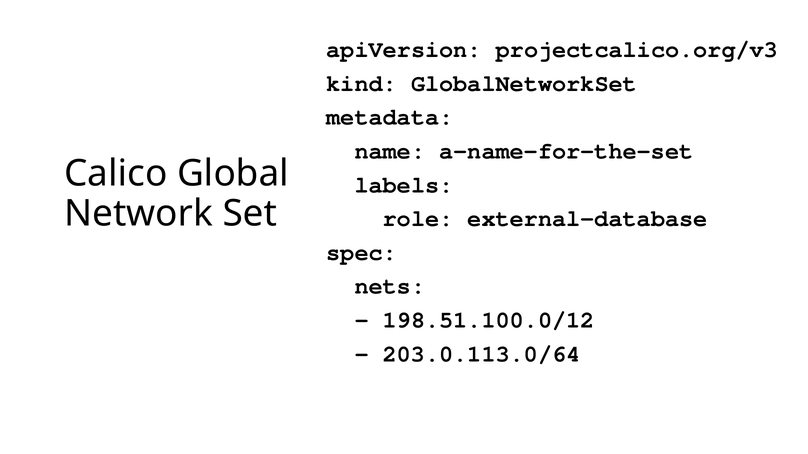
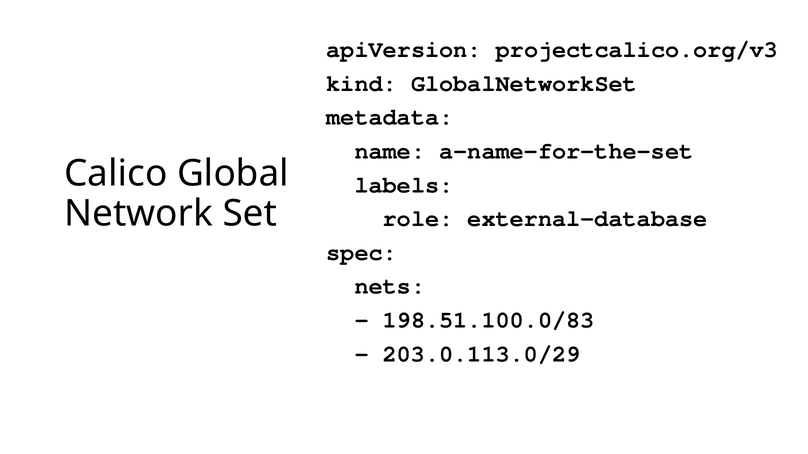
198.51.100.0/12: 198.51.100.0/12 -> 198.51.100.0/83
203.0.113.0/64: 203.0.113.0/64 -> 203.0.113.0/29
